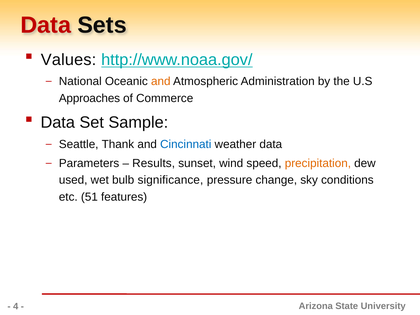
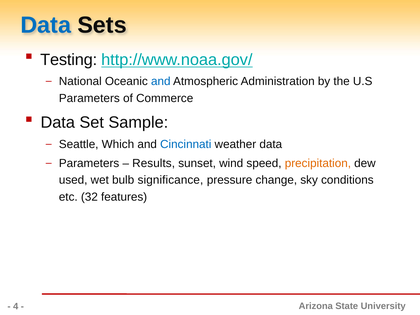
Data at (46, 25) colour: red -> blue
Values: Values -> Testing
and at (161, 81) colour: orange -> blue
Approaches at (89, 98): Approaches -> Parameters
Thank: Thank -> Which
51: 51 -> 32
